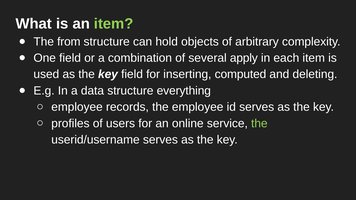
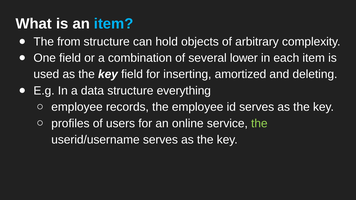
item at (114, 24) colour: light green -> light blue
apply: apply -> lower
computed: computed -> amortized
